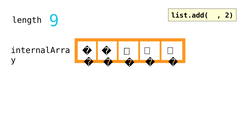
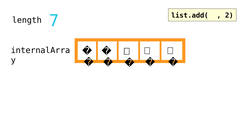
9: 9 -> 7
